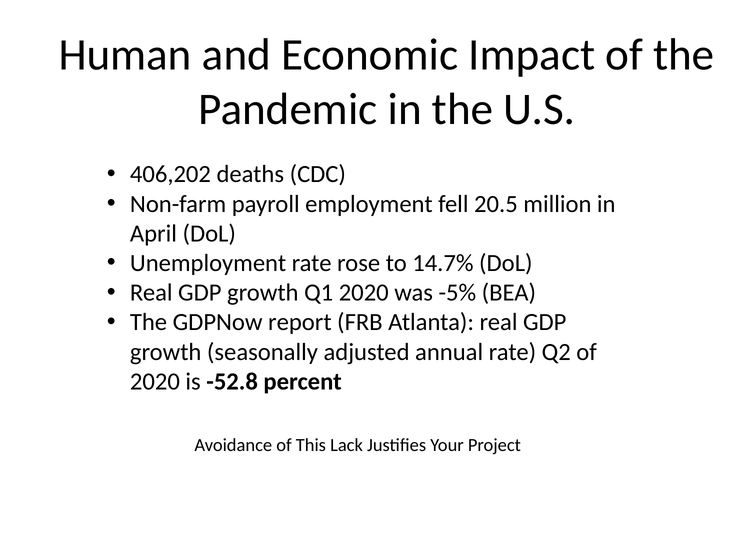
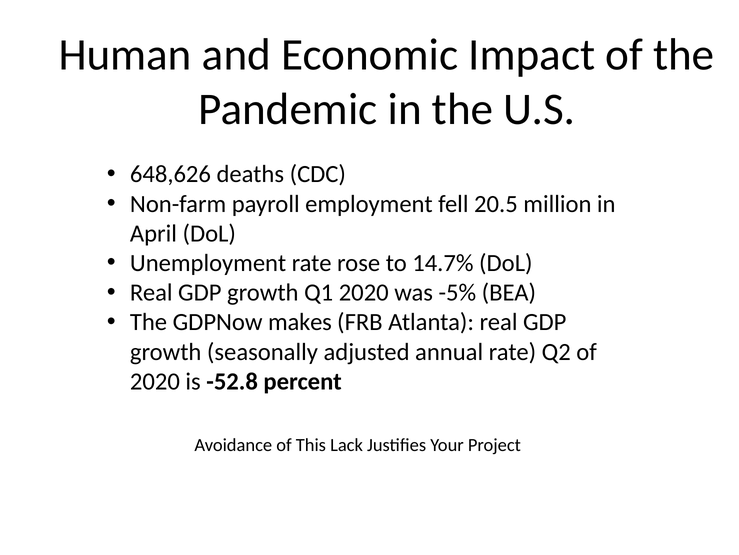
406,202: 406,202 -> 648,626
report: report -> makes
